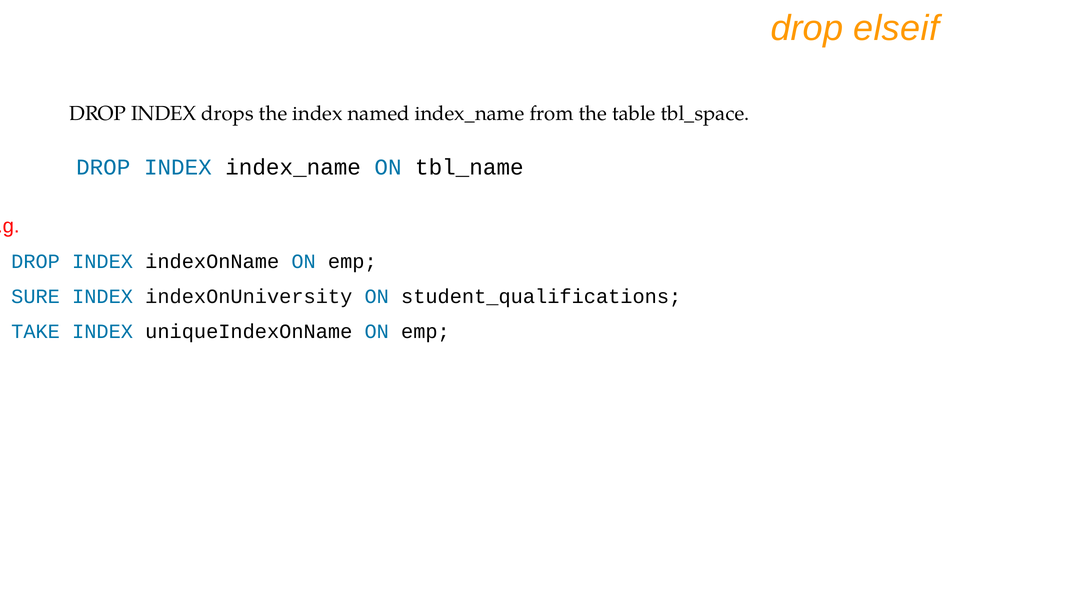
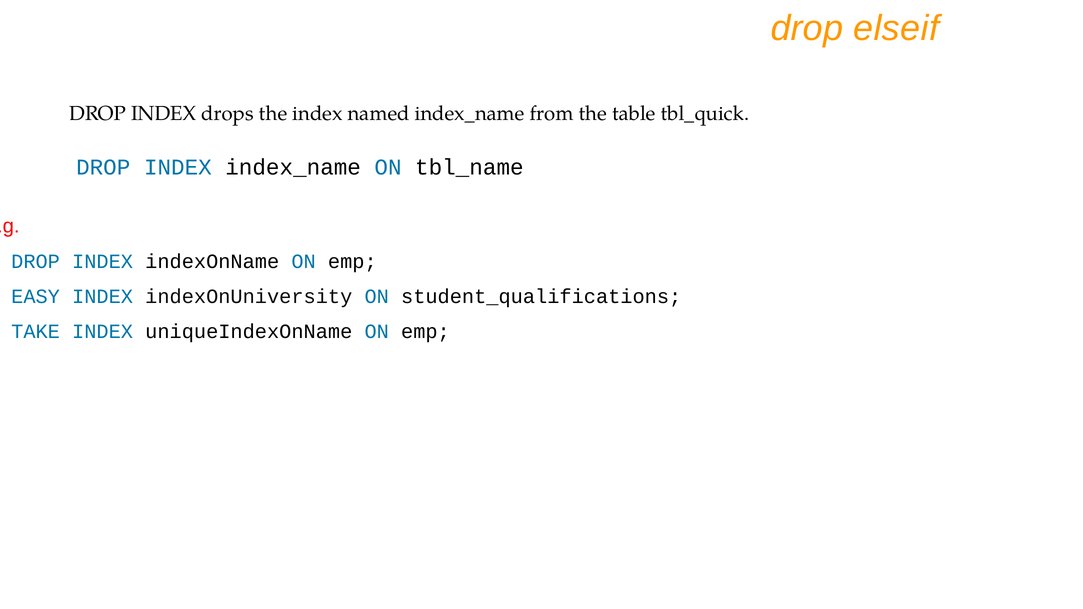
tbl_space: tbl_space -> tbl_quick
SURE: SURE -> EASY
